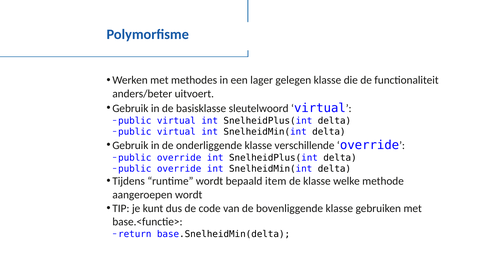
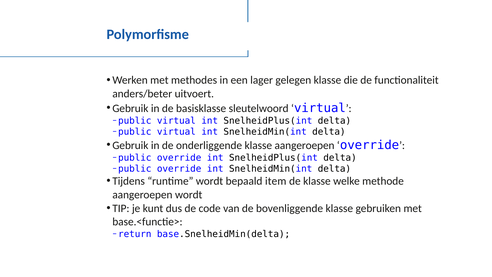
klasse verschillende: verschillende -> aangeroepen
